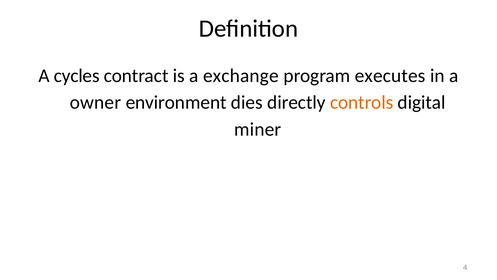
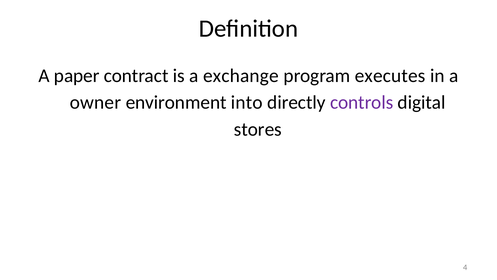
cycles: cycles -> paper
dies: dies -> into
controls colour: orange -> purple
miner: miner -> stores
